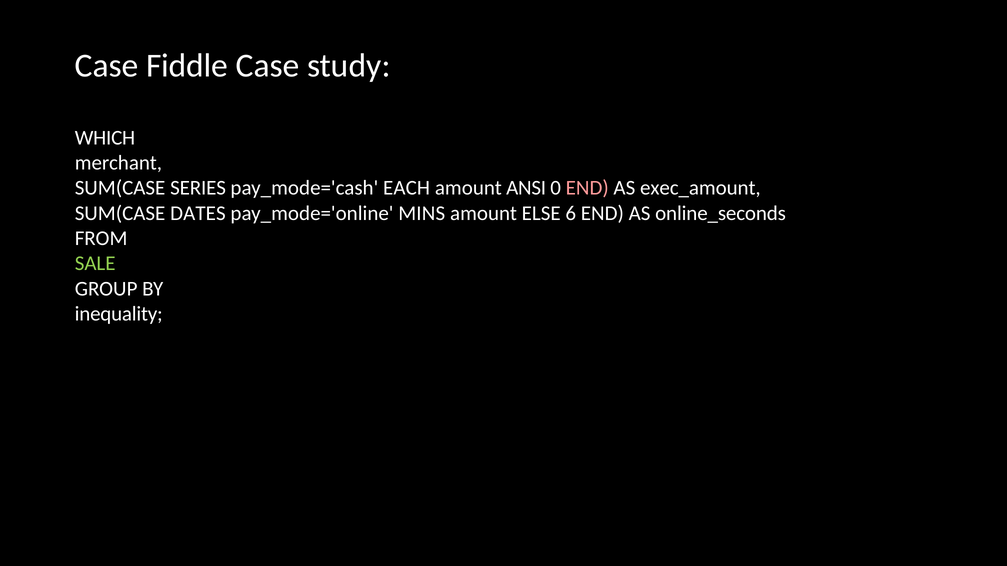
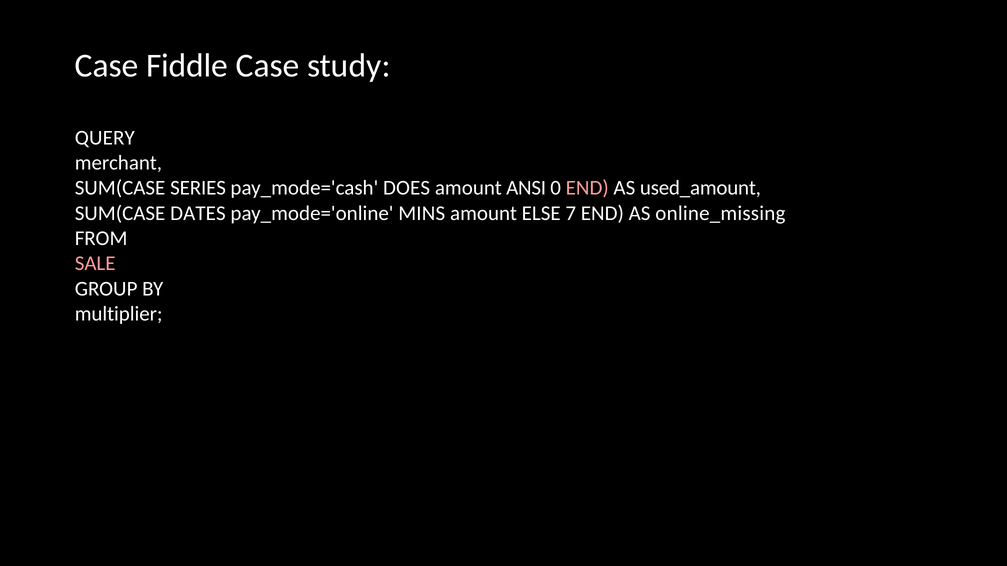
WHICH: WHICH -> QUERY
EACH: EACH -> DOES
exec_amount: exec_amount -> used_amount
6: 6 -> 7
online_seconds: online_seconds -> online_missing
SALE colour: light green -> pink
inequality: inequality -> multiplier
